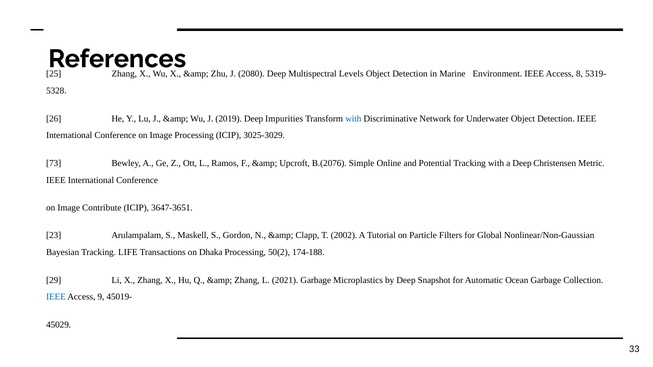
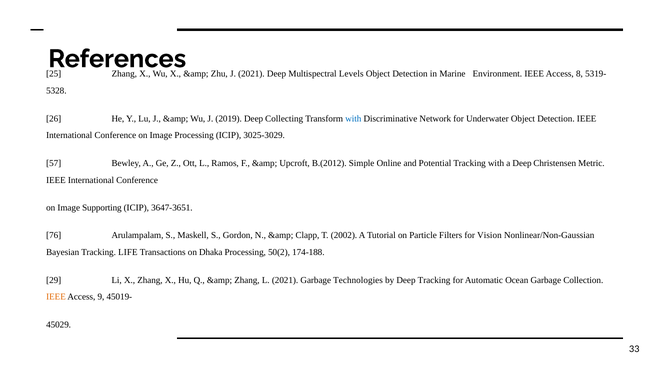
J 2080: 2080 -> 2021
Impurities: Impurities -> Collecting
73: 73 -> 57
B.(2076: B.(2076 -> B.(2012
Contribute: Contribute -> Supporting
23: 23 -> 76
Global: Global -> Vision
Microplastics: Microplastics -> Technologies
Deep Snapshot: Snapshot -> Tracking
IEEE at (56, 297) colour: blue -> orange
